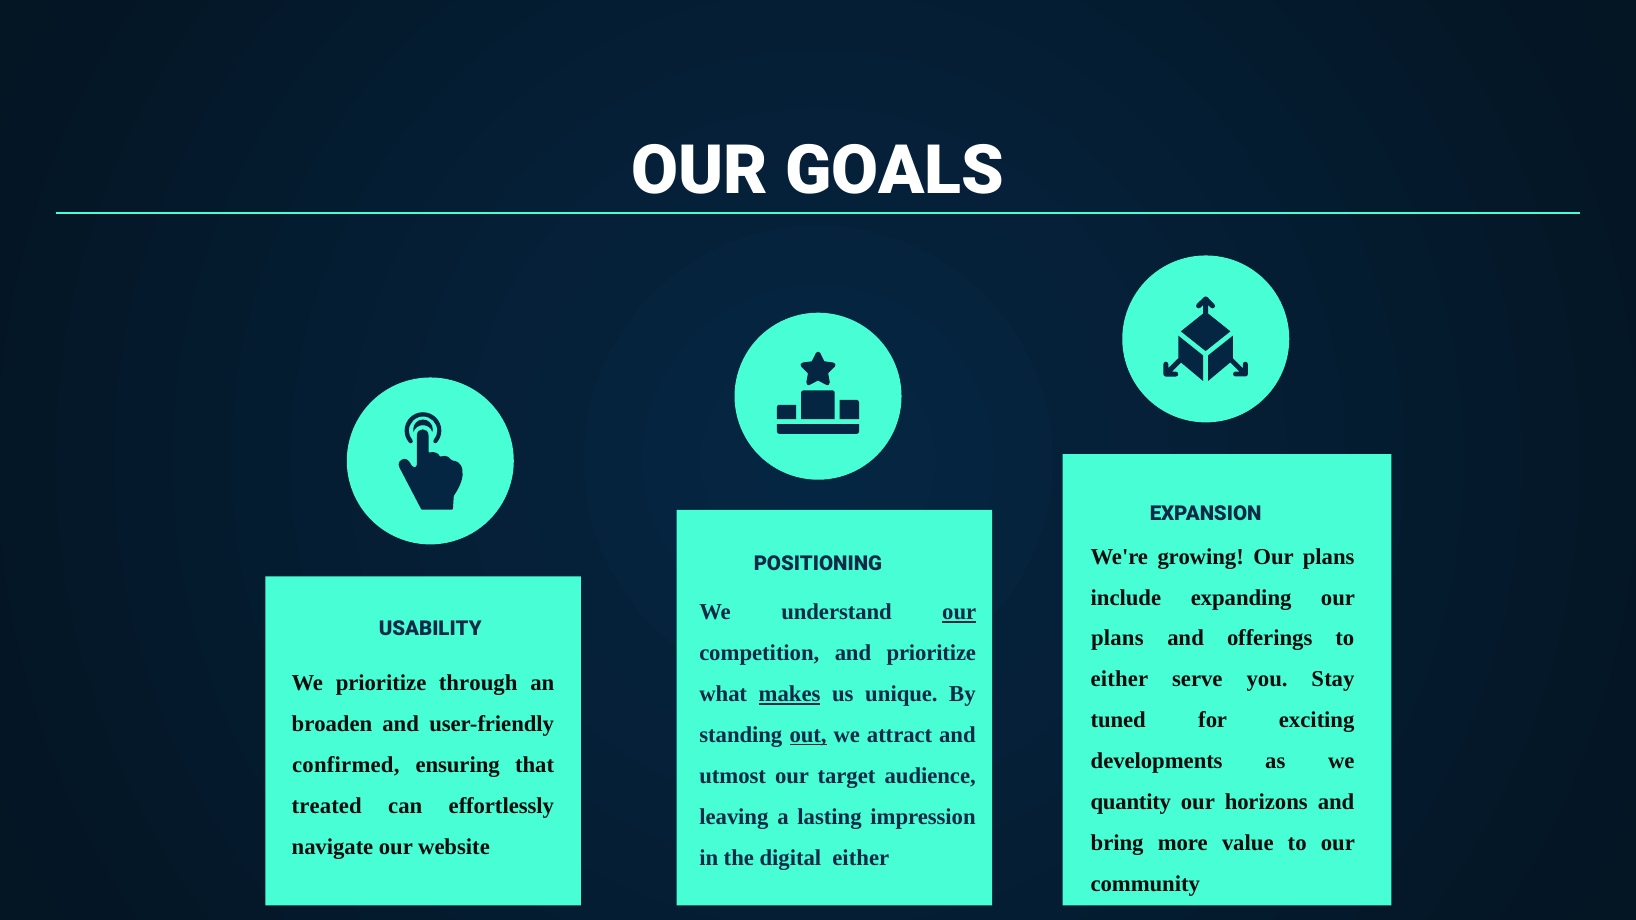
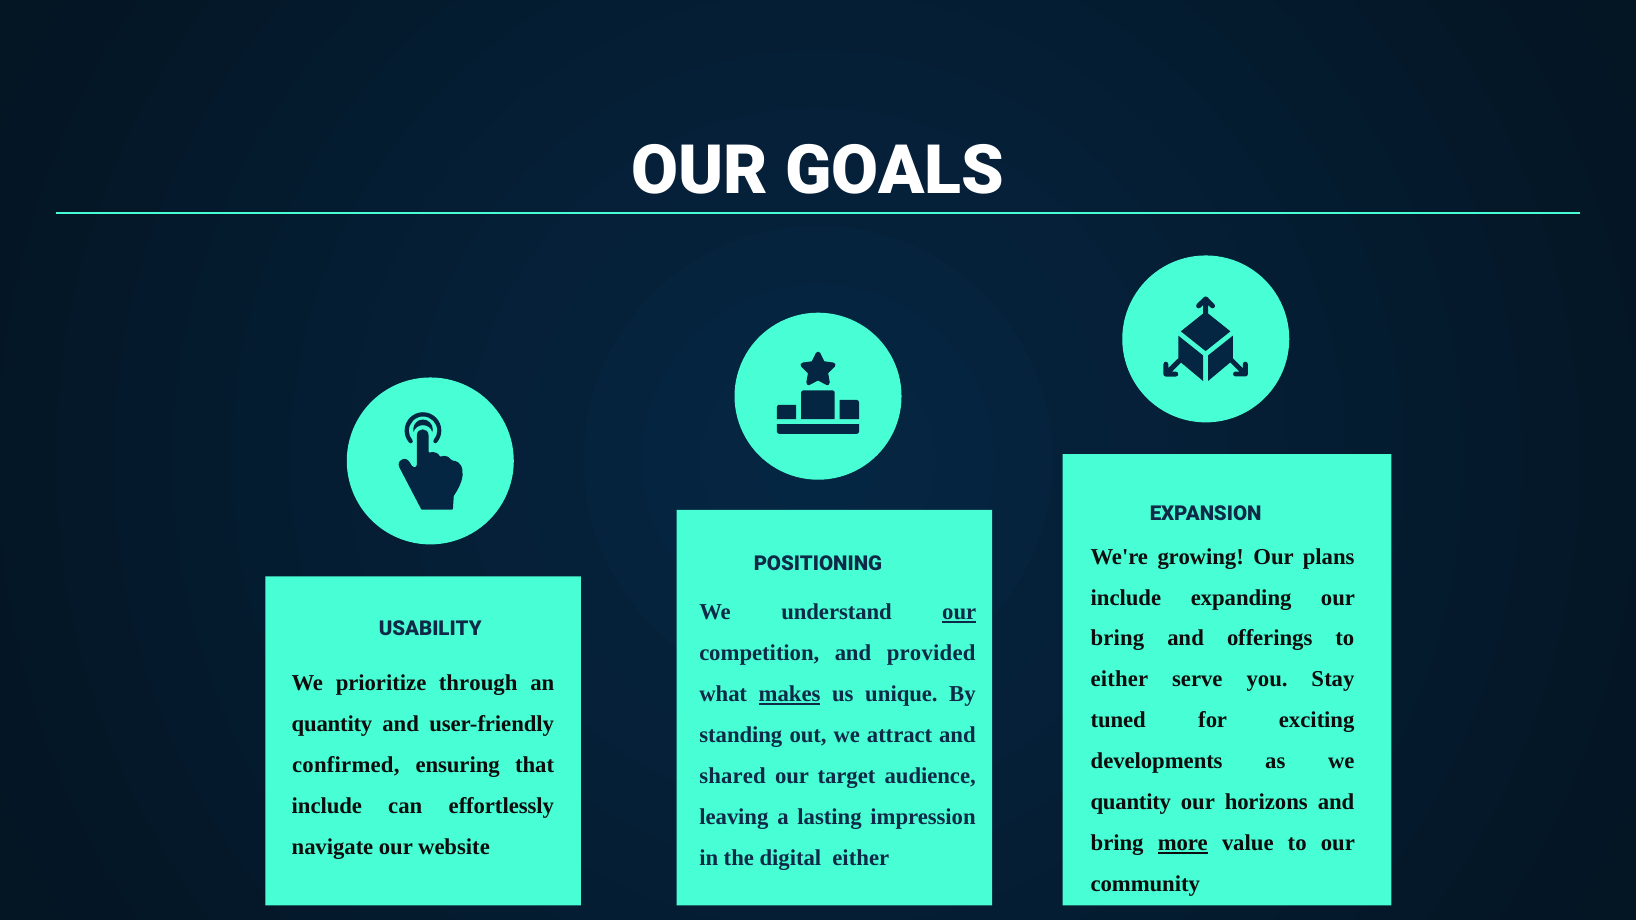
plans at (1117, 639): plans -> bring
and prioritize: prioritize -> provided
broaden at (332, 725): broaden -> quantity
out underline: present -> none
utmost: utmost -> shared
treated at (327, 807): treated -> include
more underline: none -> present
